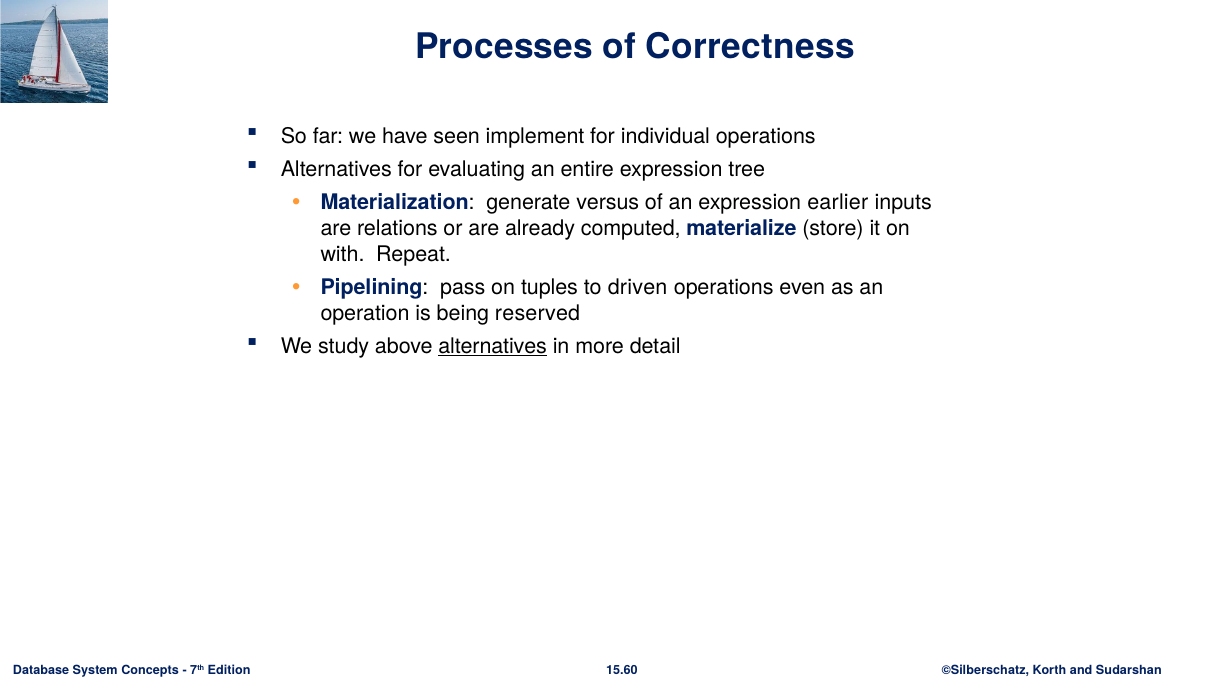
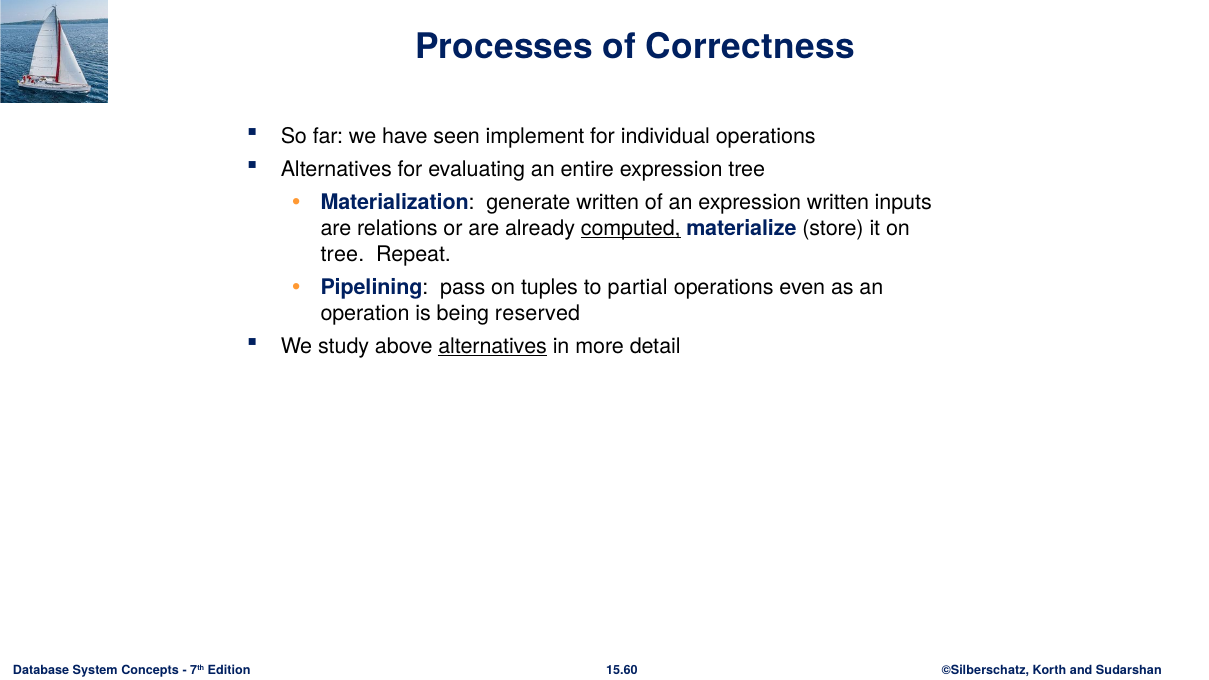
generate versus: versus -> written
expression earlier: earlier -> written
computed underline: none -> present
with at (343, 254): with -> tree
driven: driven -> partial
